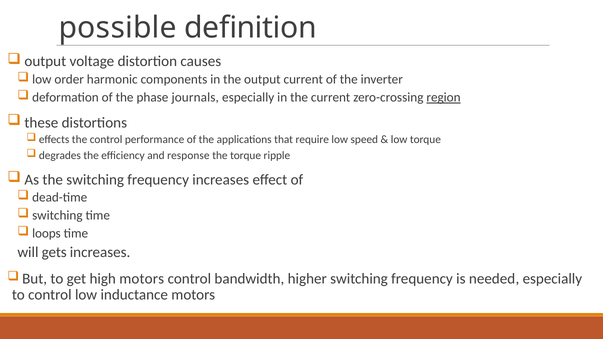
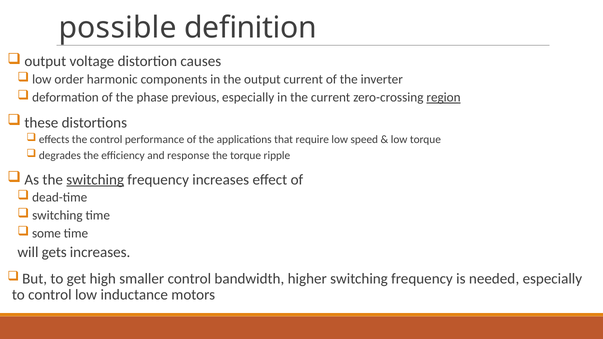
journals: journals -> previous
switching at (95, 180) underline: none -> present
loops: loops -> some
high motors: motors -> smaller
